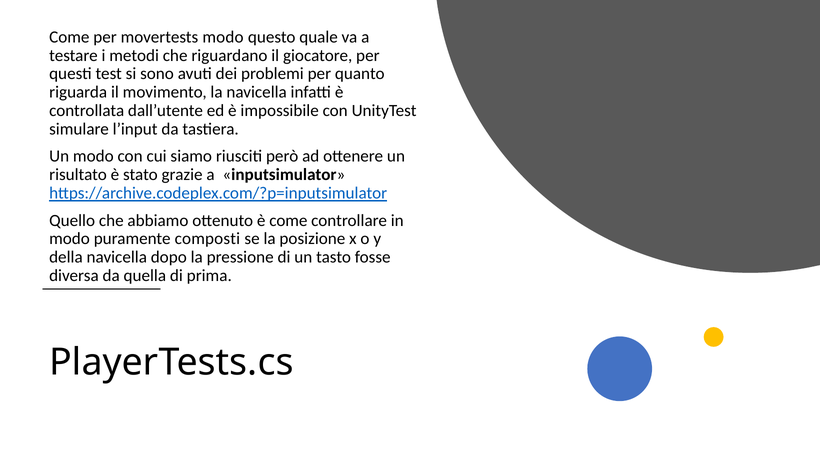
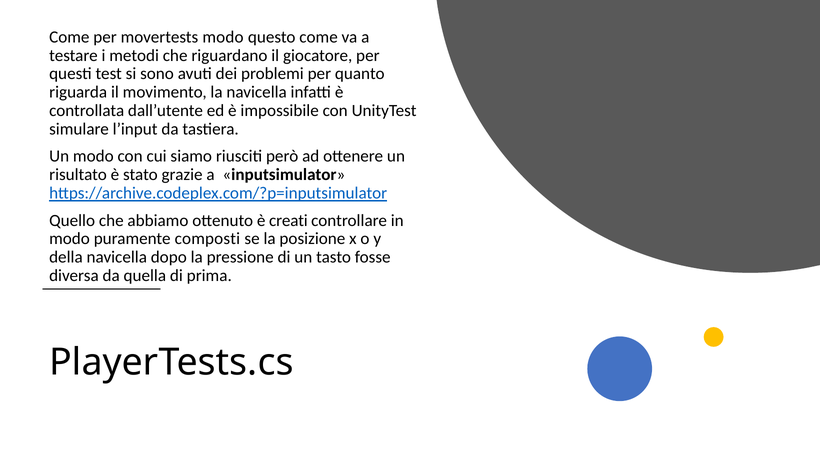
questo quale: quale -> come
è come: come -> creati
